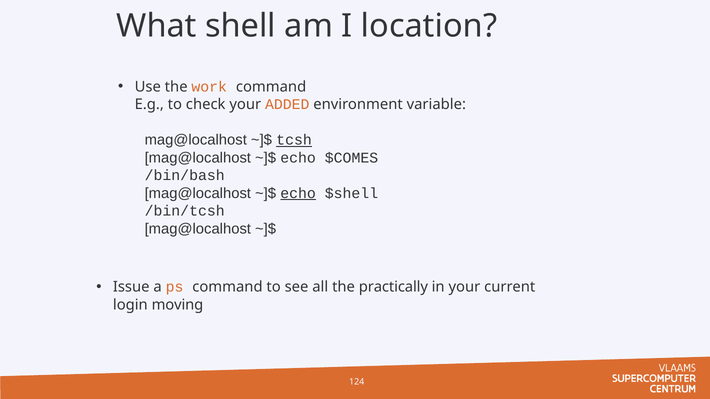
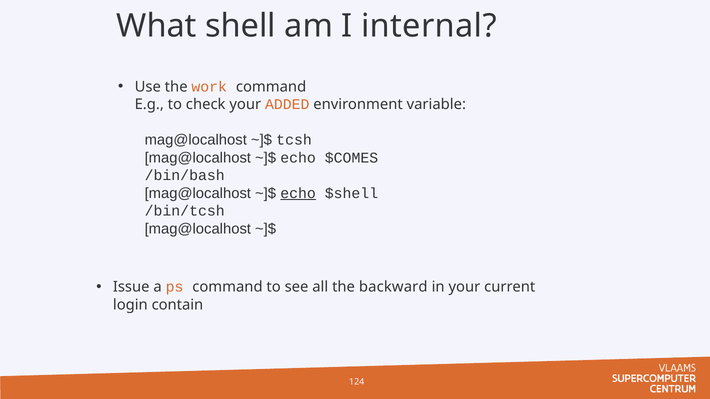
location: location -> internal
tcsh underline: present -> none
practically: practically -> backward
moving: moving -> contain
